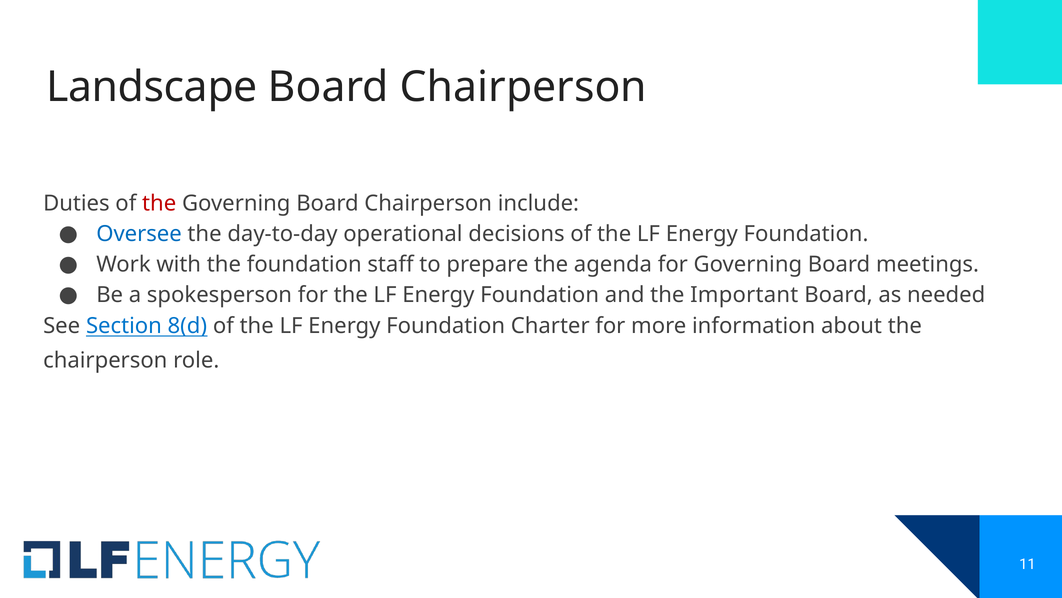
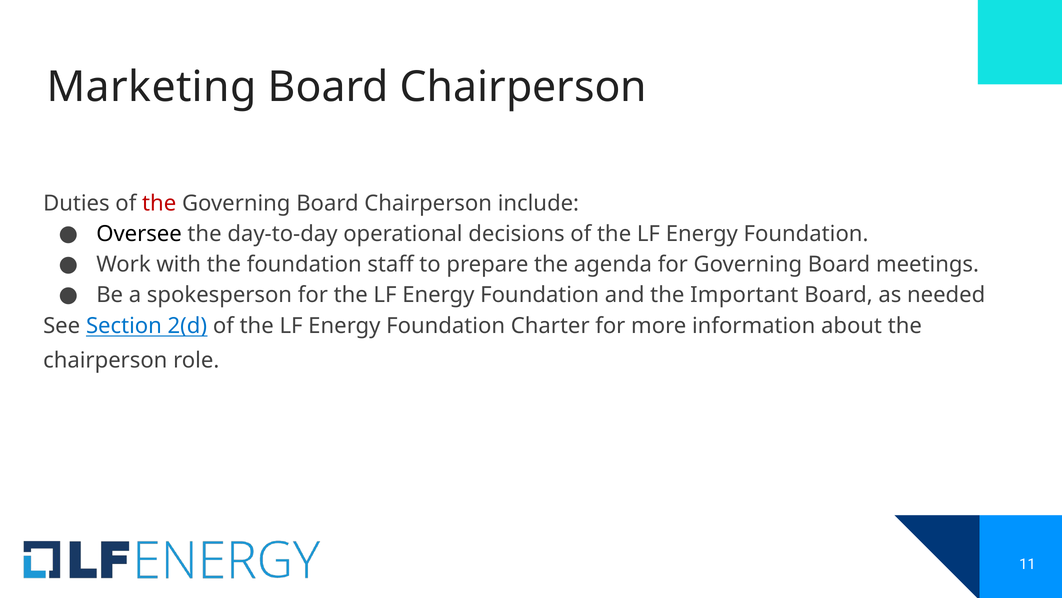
Landscape: Landscape -> Marketing
Oversee colour: blue -> black
8(d: 8(d -> 2(d
